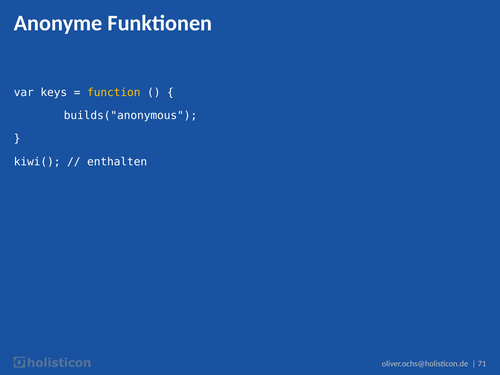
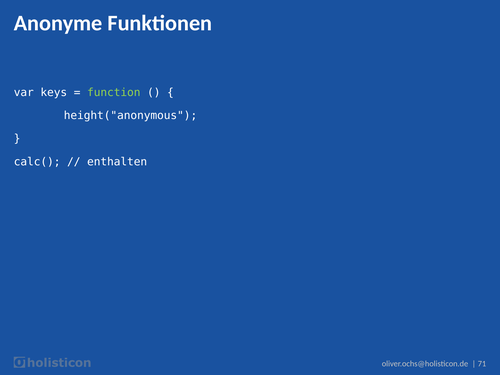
function colour: yellow -> light green
builds("anonymous: builds("anonymous -> height("anonymous
kiwi(: kiwi( -> calc(
